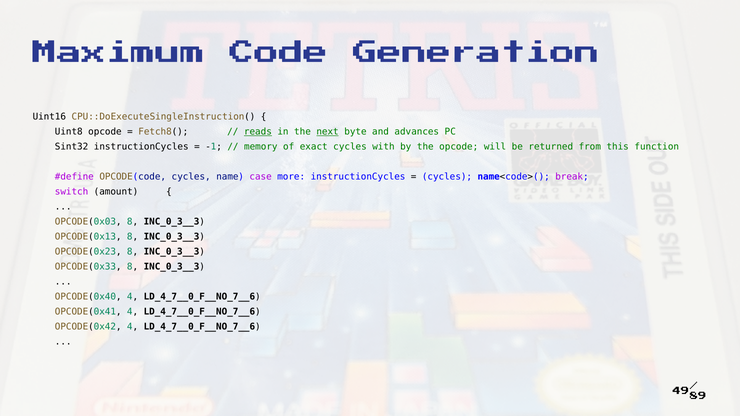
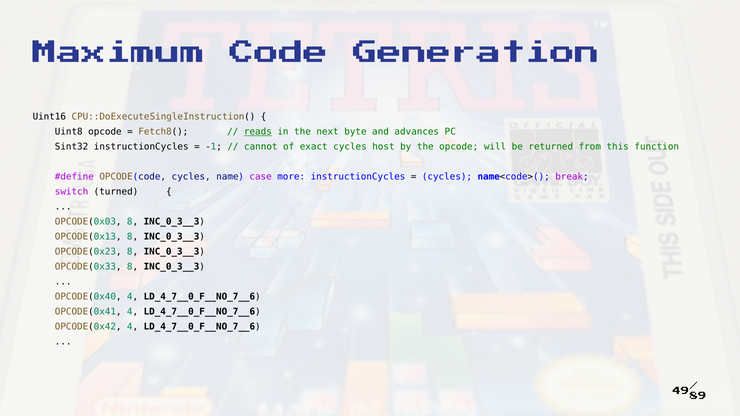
next underline: present -> none
memory: memory -> cannot
with: with -> host
amount: amount -> turned
